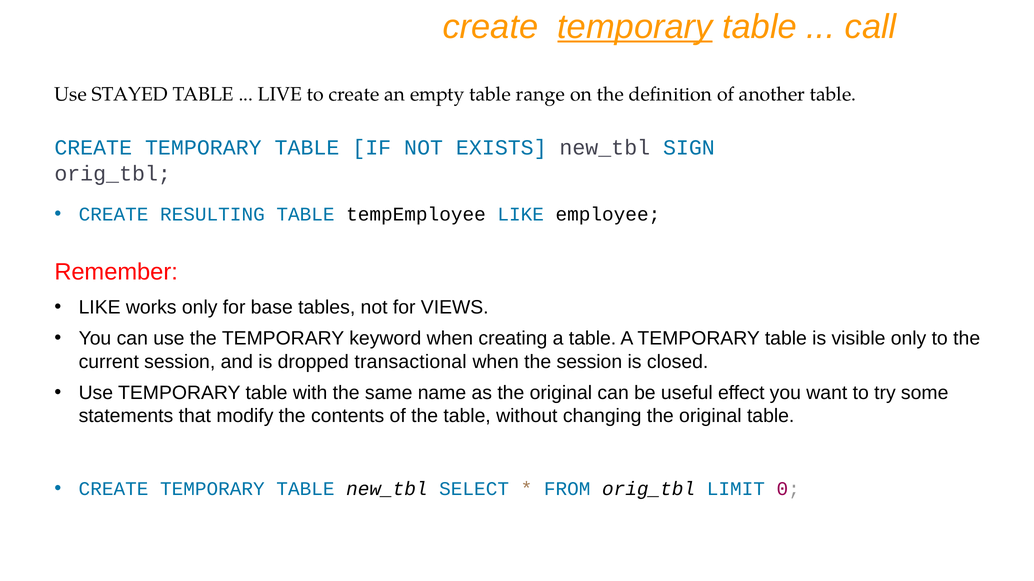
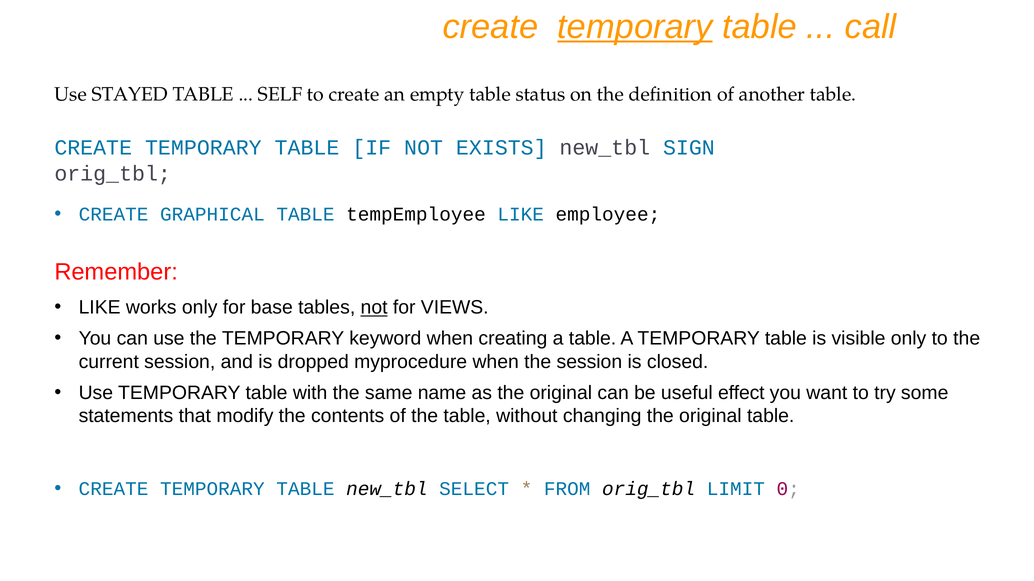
LIVE: LIVE -> SELF
range: range -> status
RESULTING: RESULTING -> GRAPHICAL
not at (374, 308) underline: none -> present
transactional: transactional -> myprocedure
